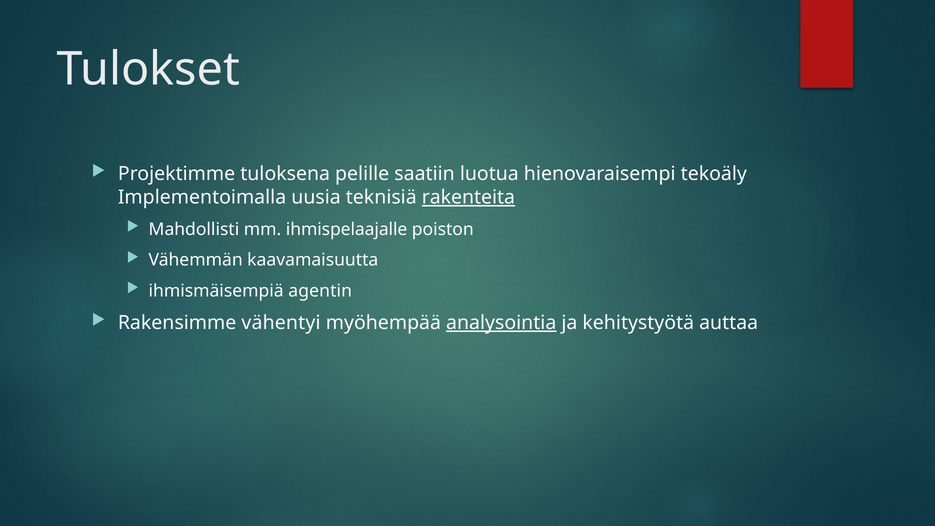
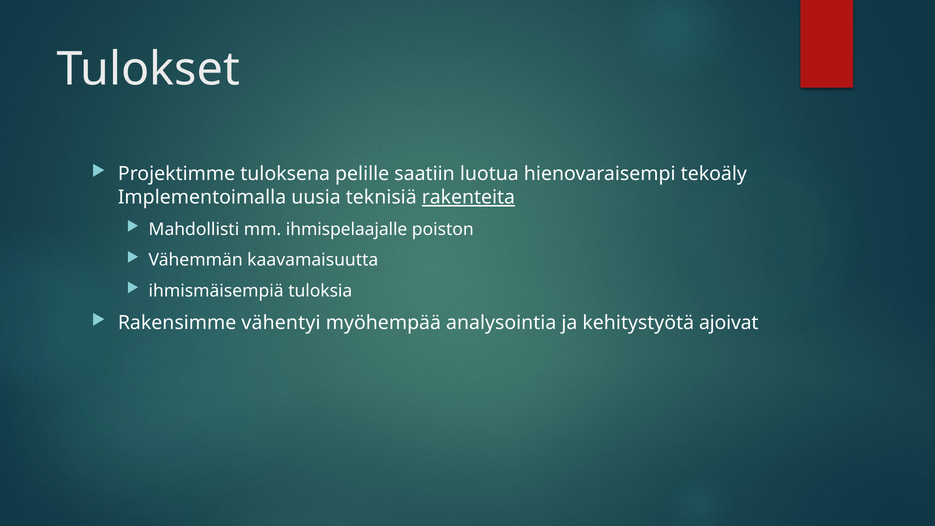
agentin: agentin -> tuloksia
analysointia underline: present -> none
auttaa: auttaa -> ajoivat
